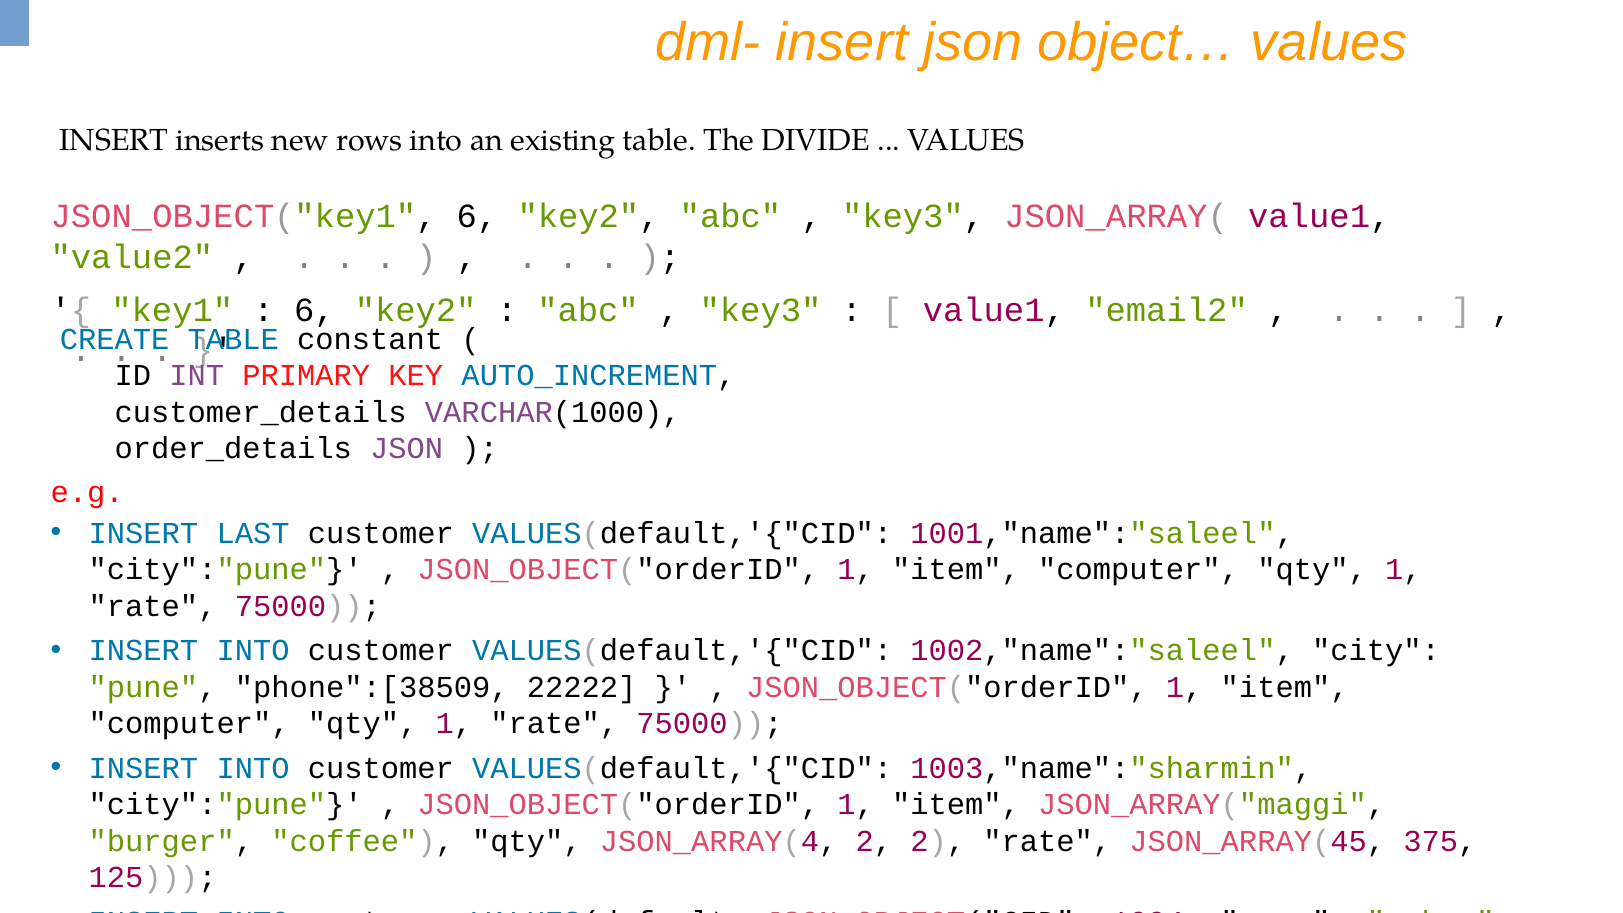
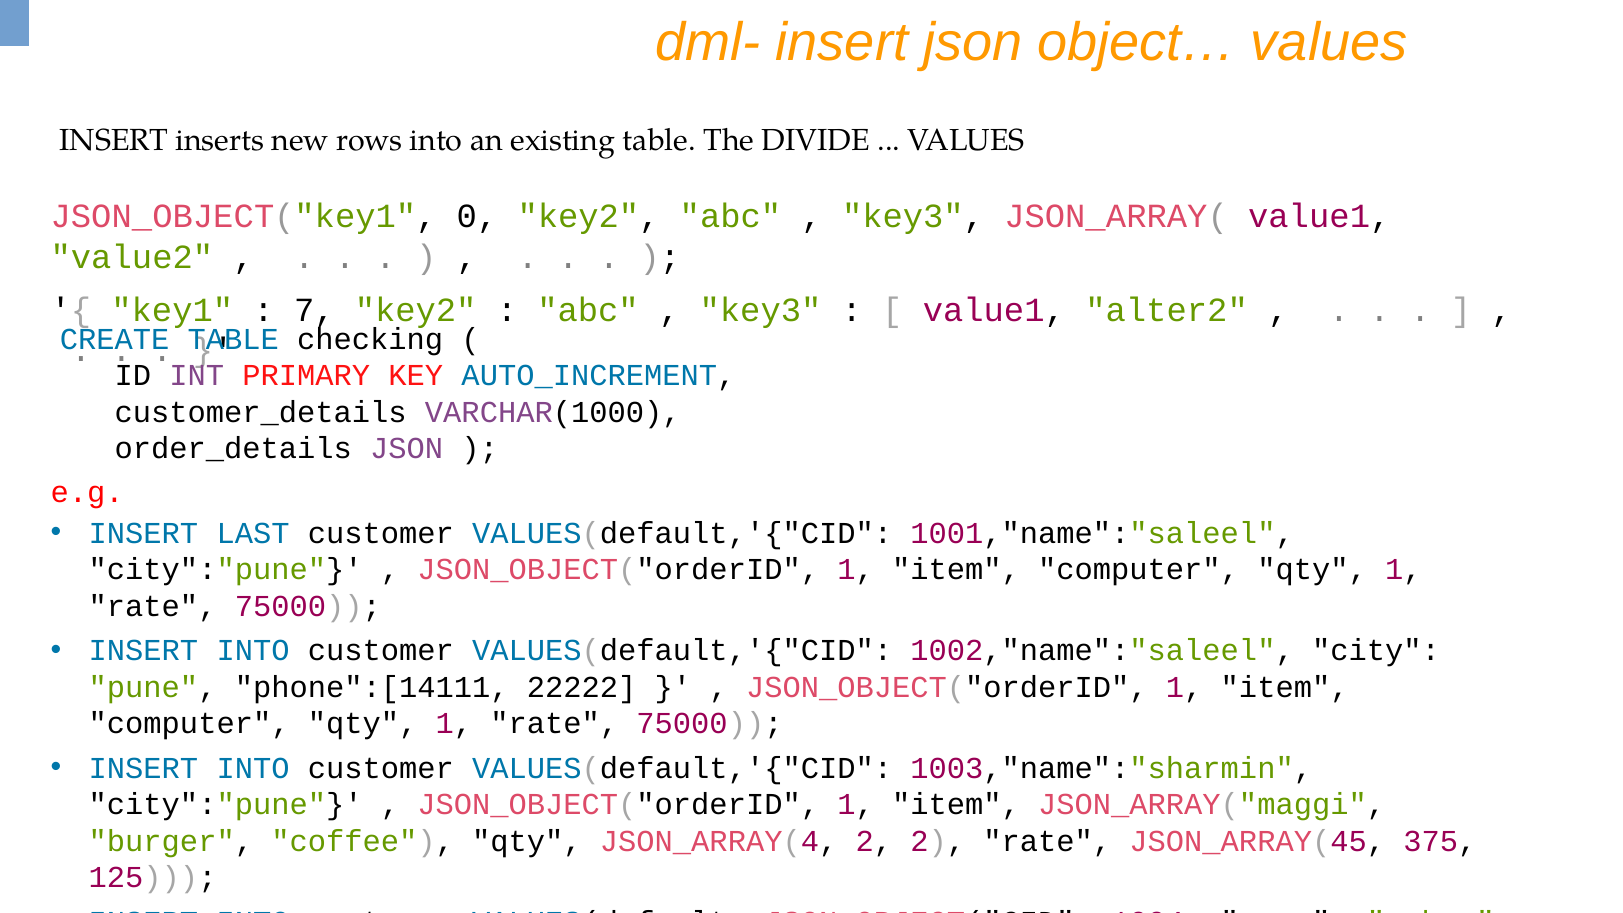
JSON_OBJECT("key1 6: 6 -> 0
6 at (314, 310): 6 -> 7
email2: email2 -> alter2
constant: constant -> checking
phone":[38509: phone":[38509 -> phone":[14111
